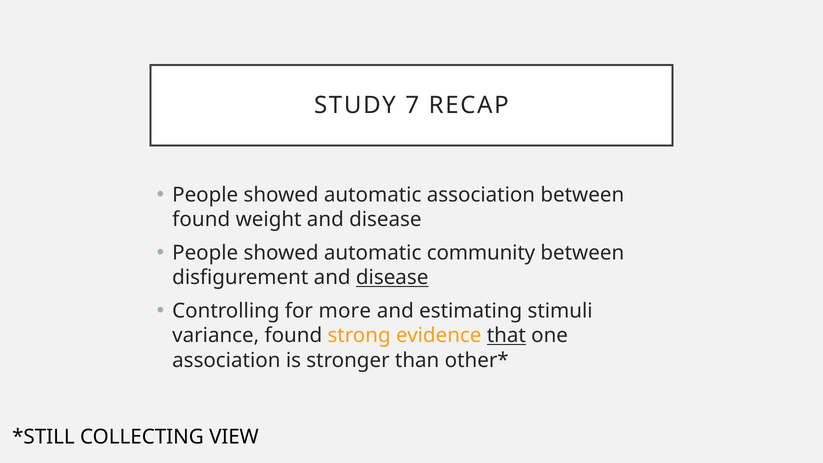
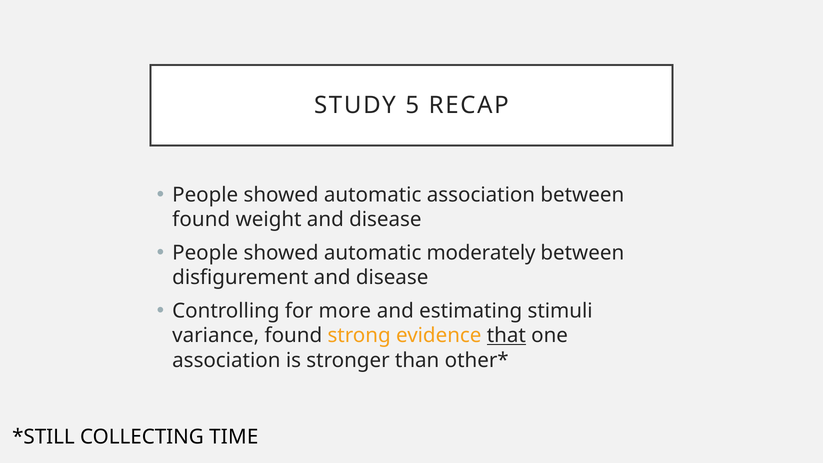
7: 7 -> 5
community: community -> moderately
disease at (392, 278) underline: present -> none
VIEW: VIEW -> TIME
